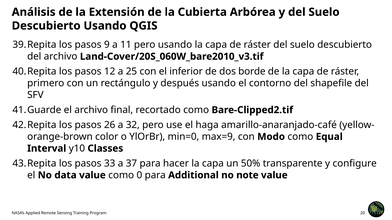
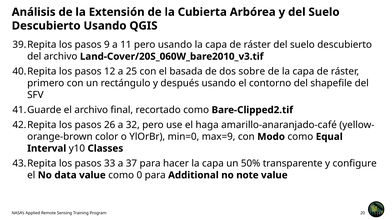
inferior: inferior -> basada
borde: borde -> sobre
